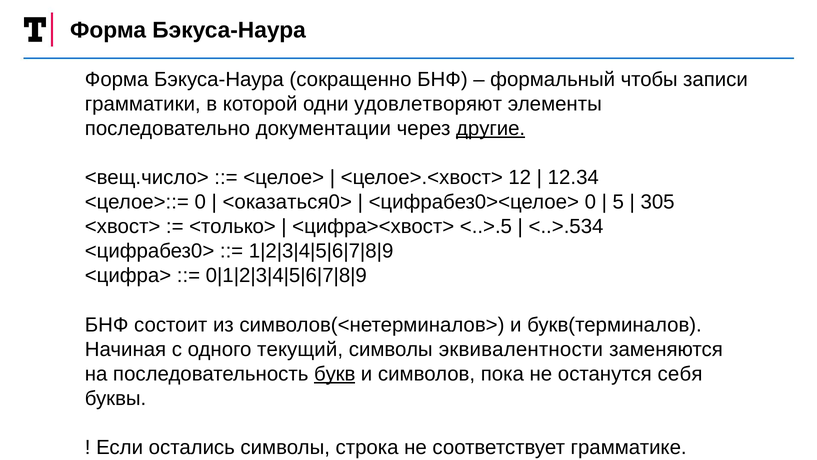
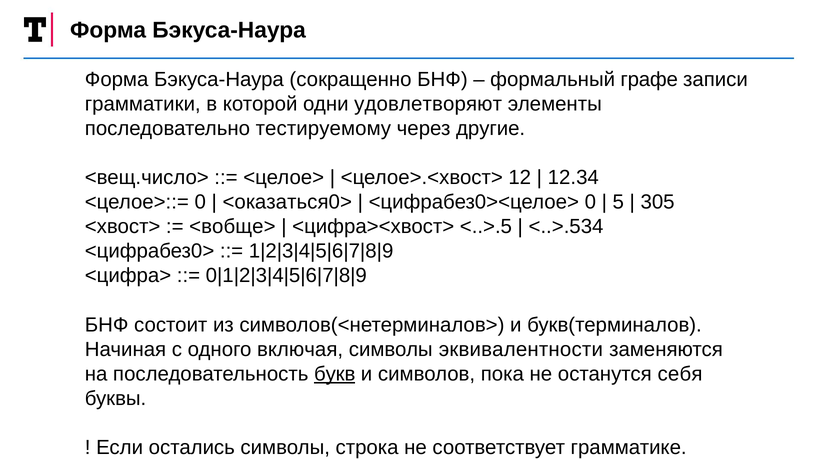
чтобы: чтобы -> графе
документации: документации -> тестируемому
другие underline: present -> none
<только>: <только> -> <вобще>
текущий: текущий -> включая
